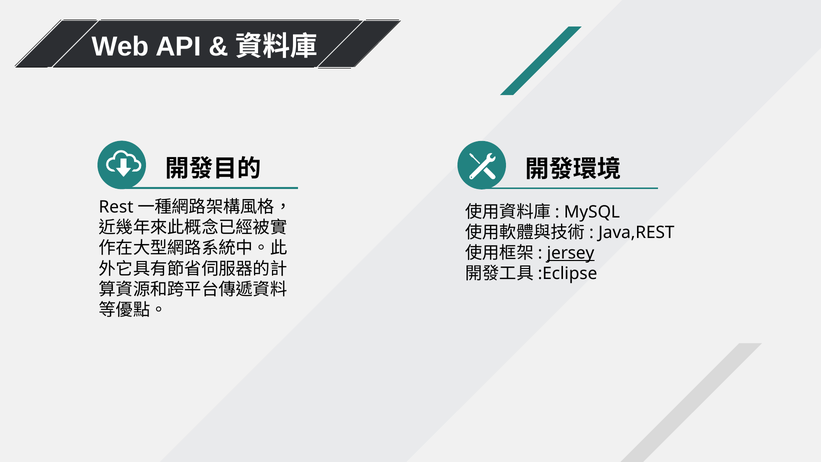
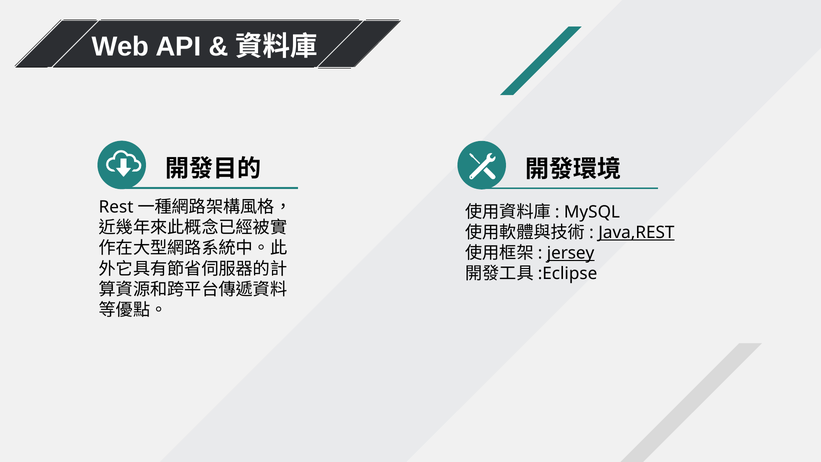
Java,REST underline: none -> present
